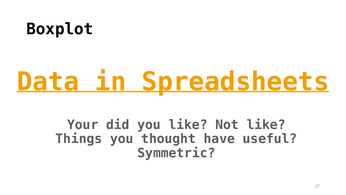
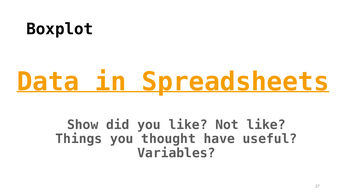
Your: Your -> Show
Symmetric: Symmetric -> Variables
